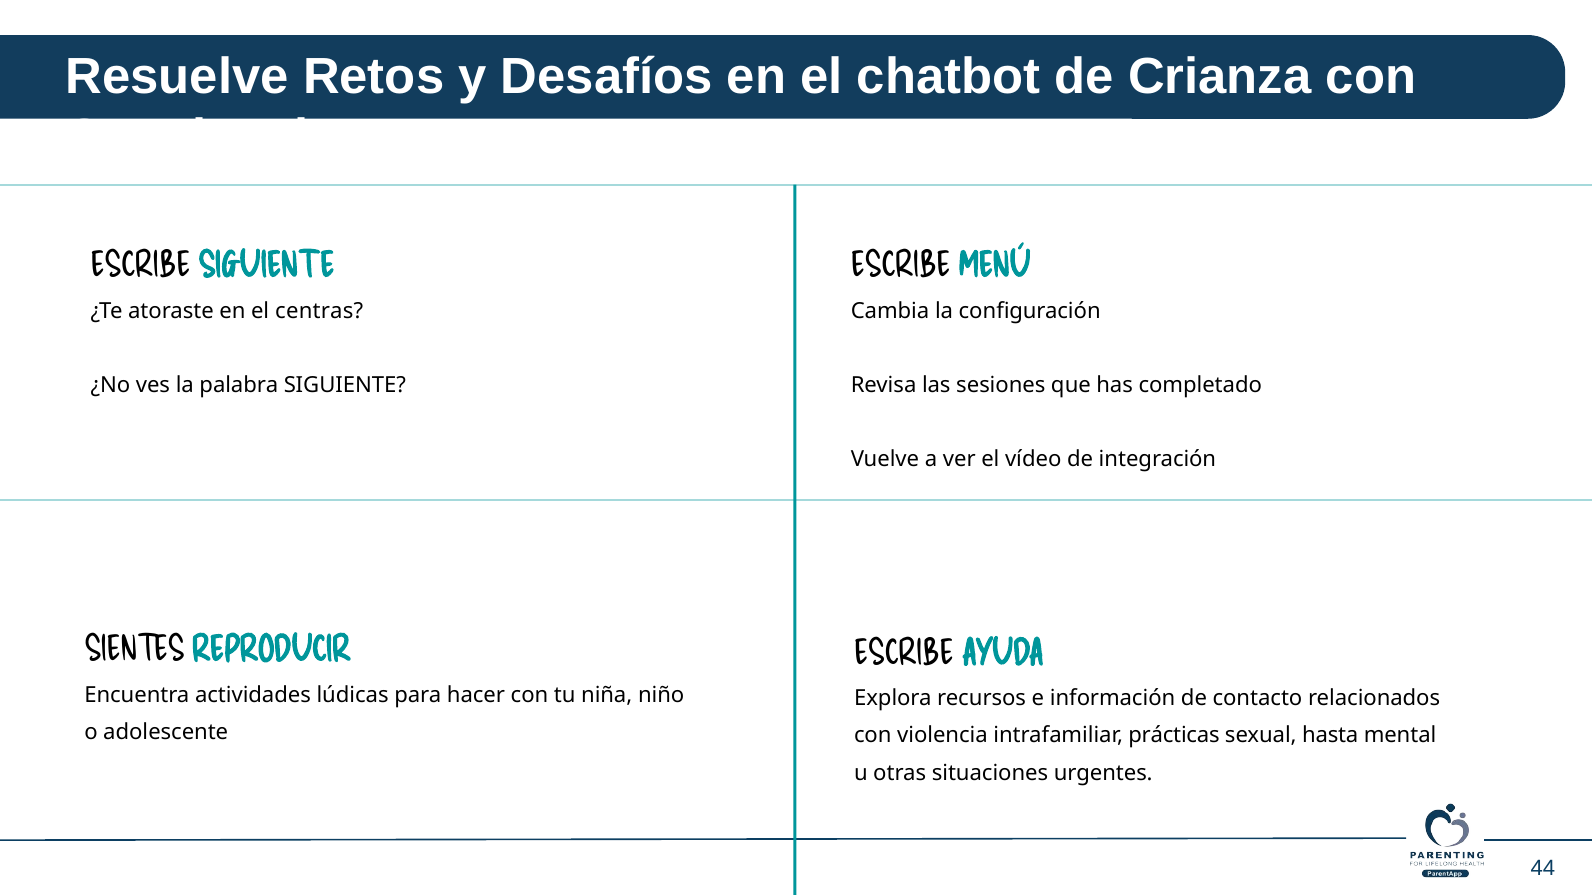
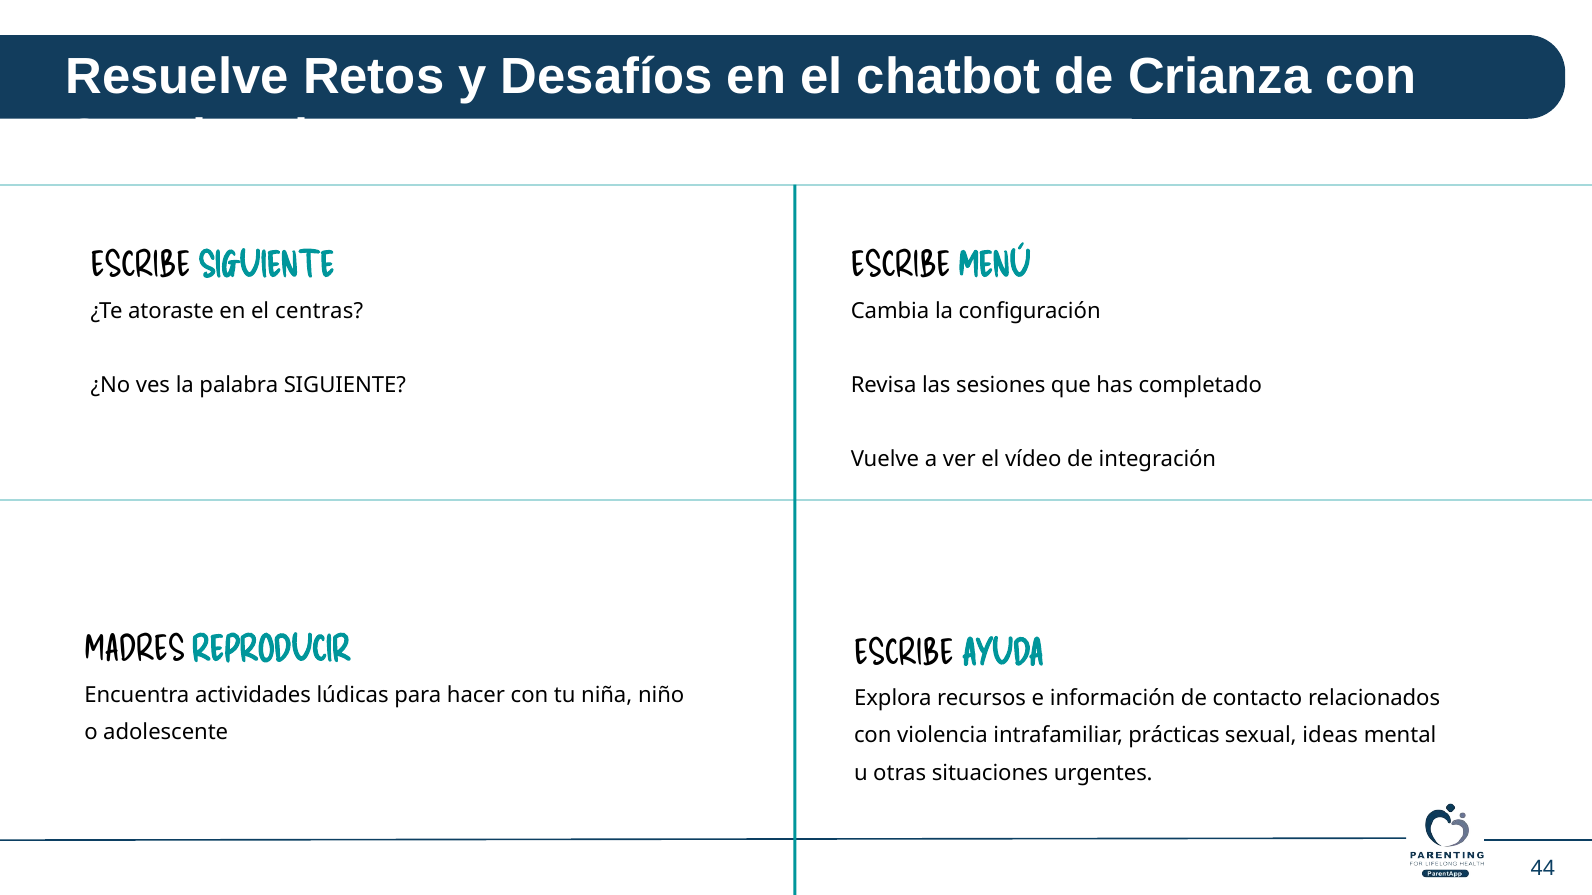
SIENTES: SIENTES -> MADRES
hasta: hasta -> ideas
